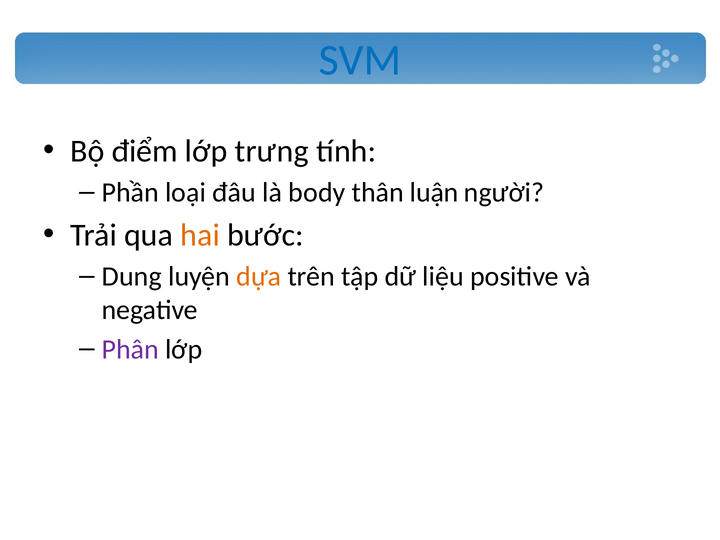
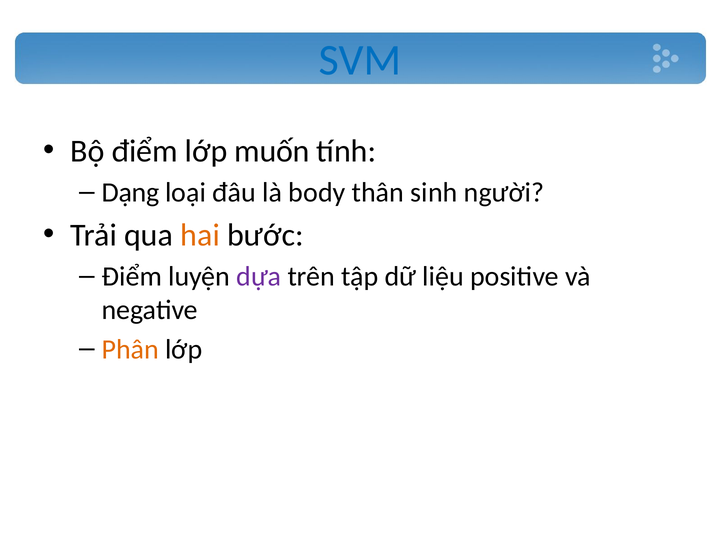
trưng: trưng -> muốn
Phần: Phần -> Dạng
luận: luận -> sinh
Dung at (132, 276): Dung -> Điểm
dựa colour: orange -> purple
Phân colour: purple -> orange
